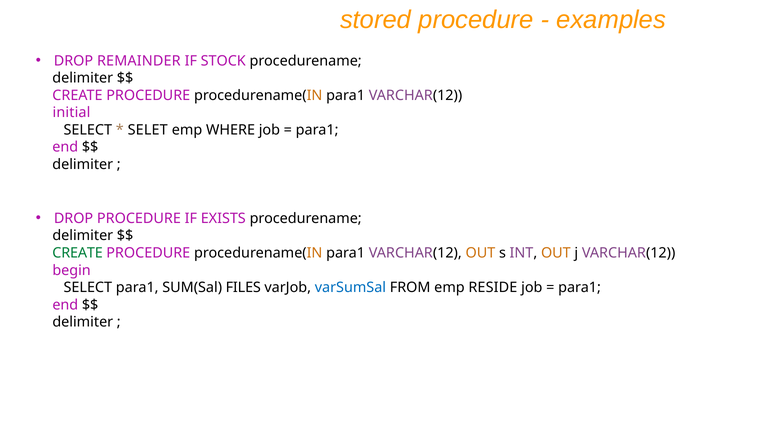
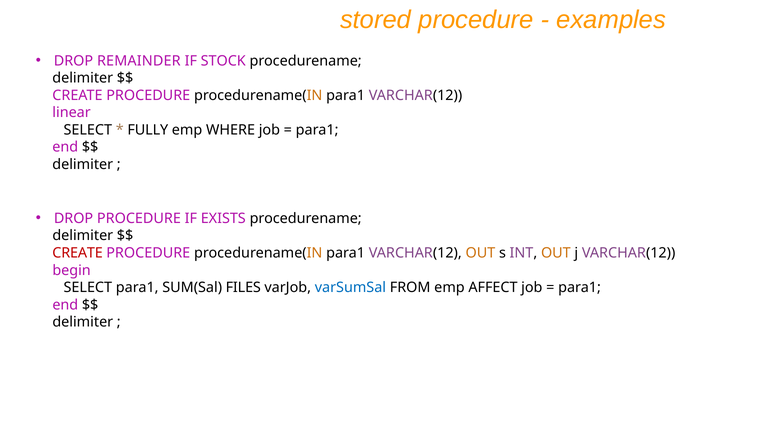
initial: initial -> linear
SELET: SELET -> FULLY
CREATE at (78, 253) colour: green -> red
RESIDE: RESIDE -> AFFECT
